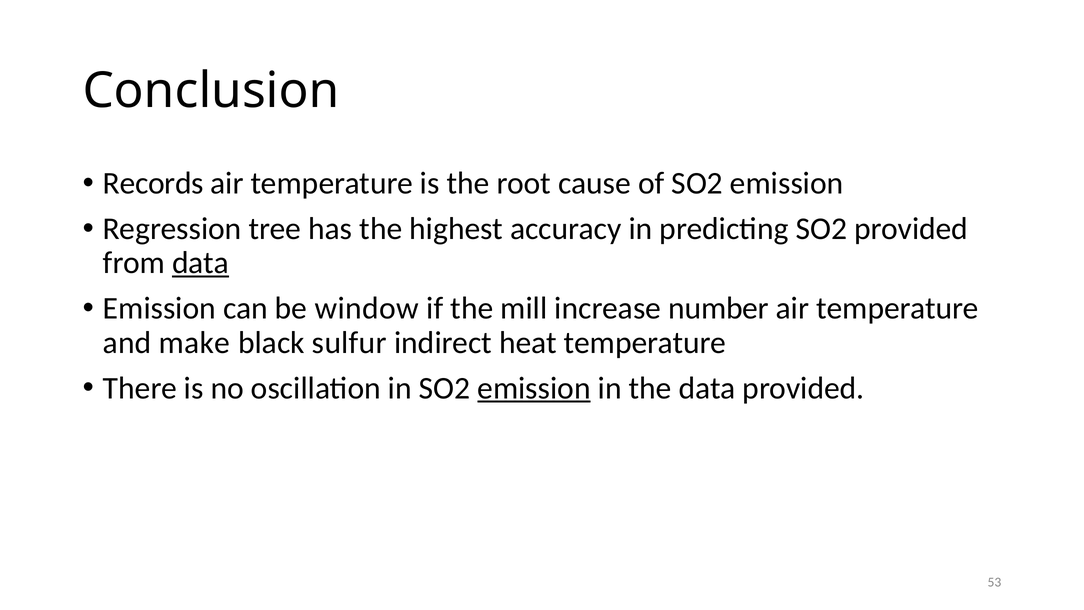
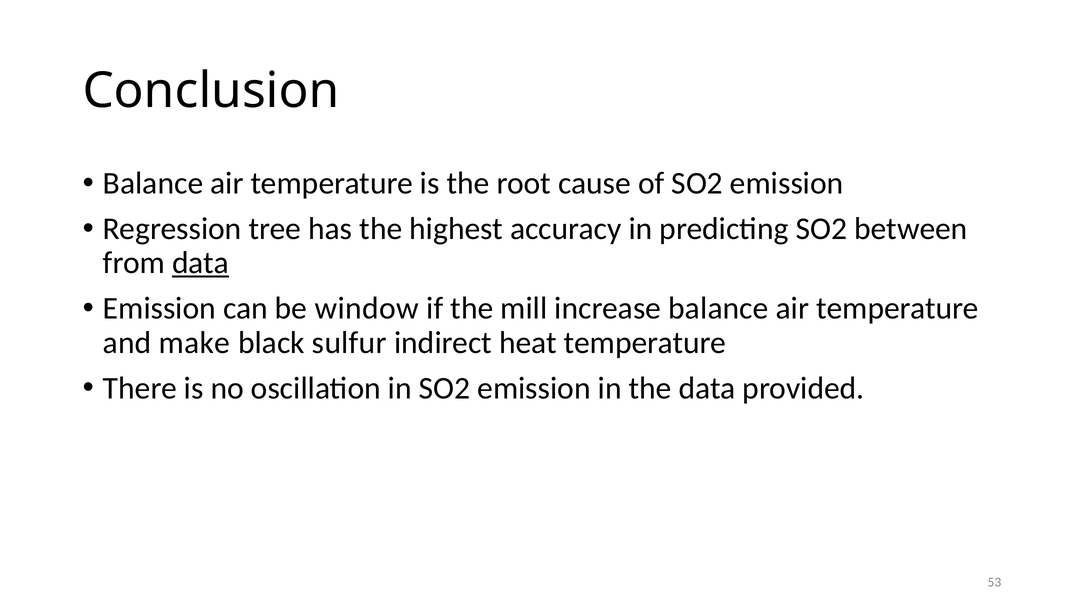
Records at (153, 183): Records -> Balance
SO2 provided: provided -> between
increase number: number -> balance
emission at (534, 388) underline: present -> none
